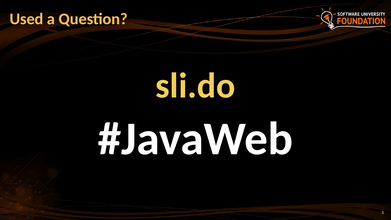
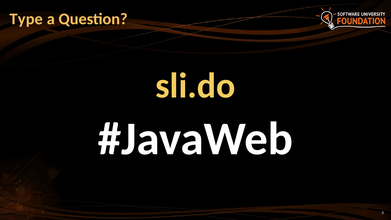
Used: Used -> Type
